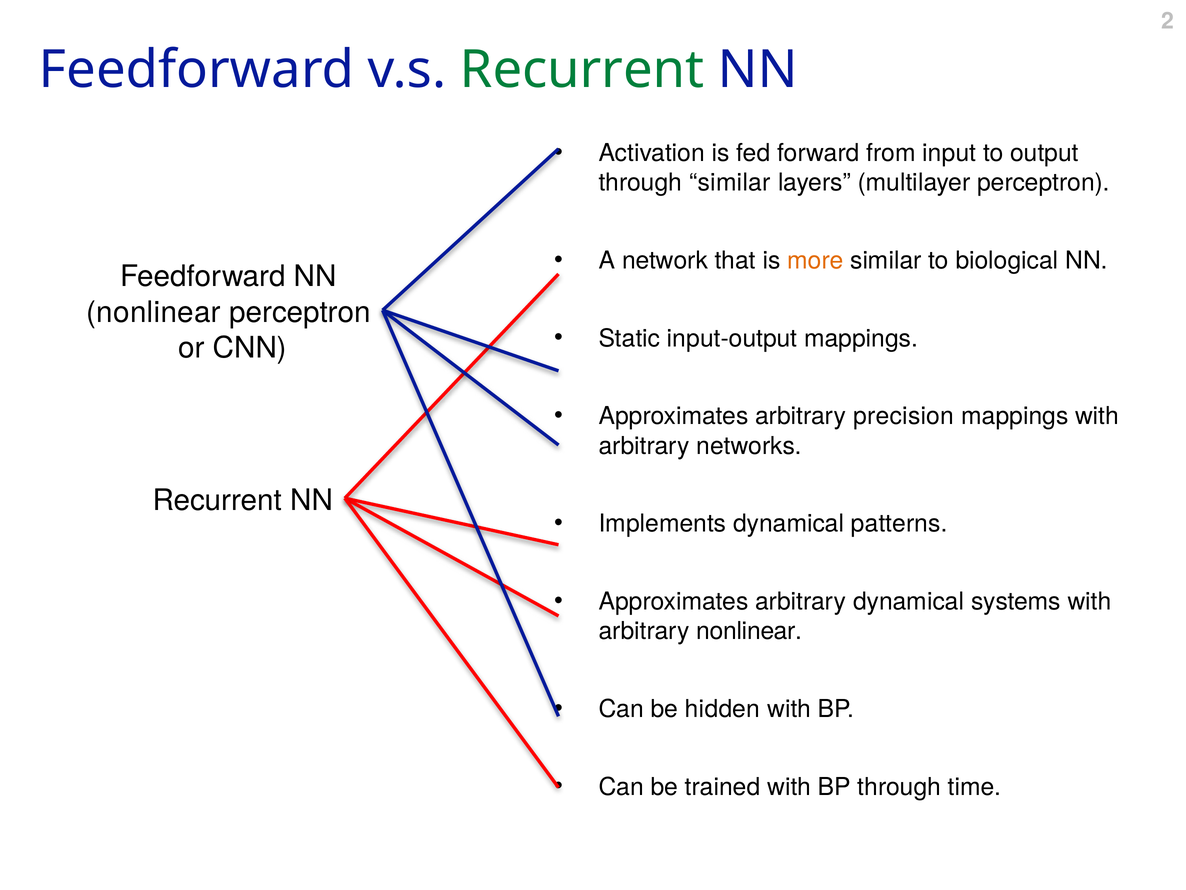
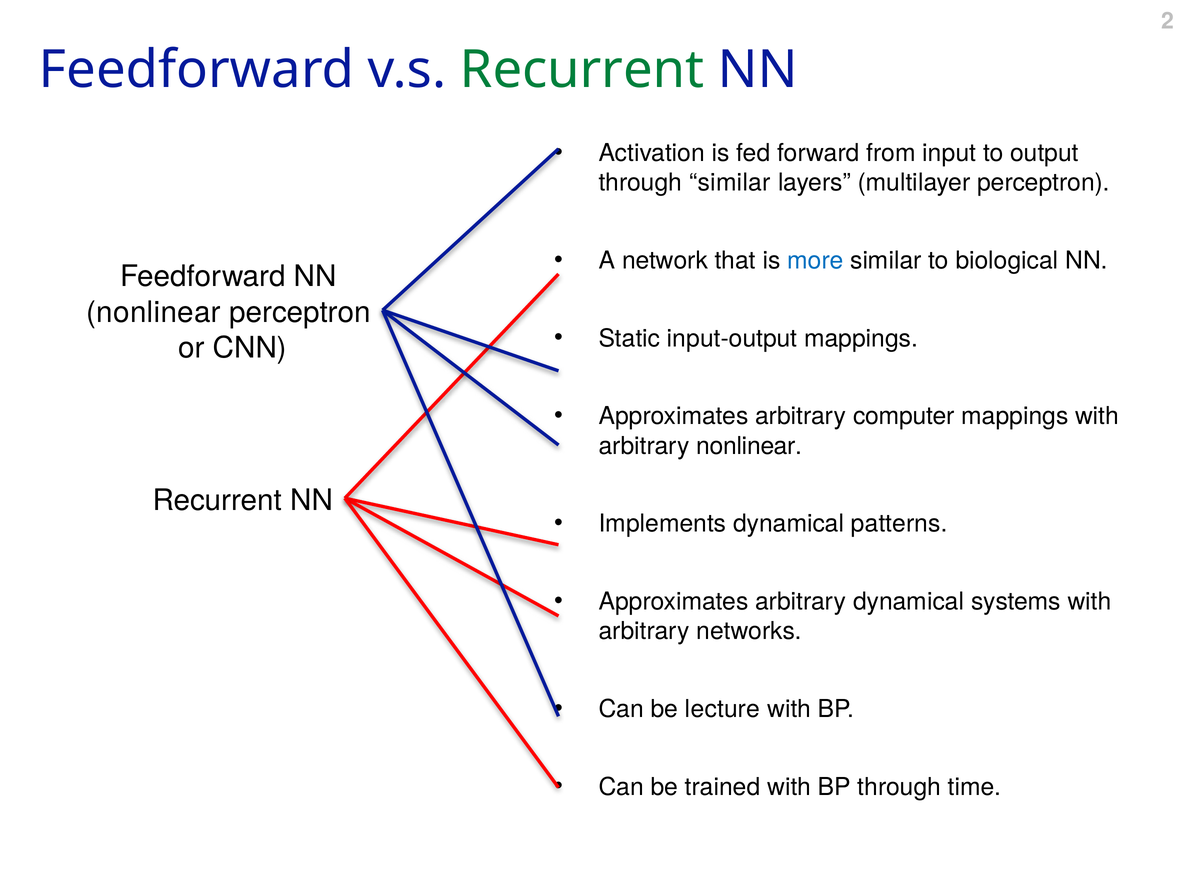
more colour: orange -> blue
precision: precision -> computer
arbitrary networks: networks -> nonlinear
arbitrary nonlinear: nonlinear -> networks
hidden: hidden -> lecture
